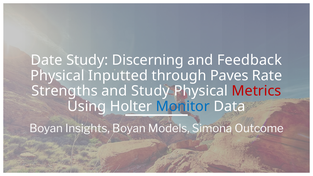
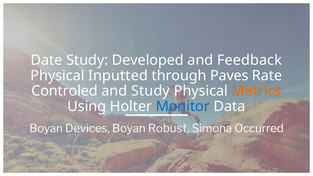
Discerning: Discerning -> Developed
Strengths: Strengths -> Controled
Metrics colour: red -> orange
Insights: Insights -> Devices
Models: Models -> Robust
Outcome: Outcome -> Occurred
